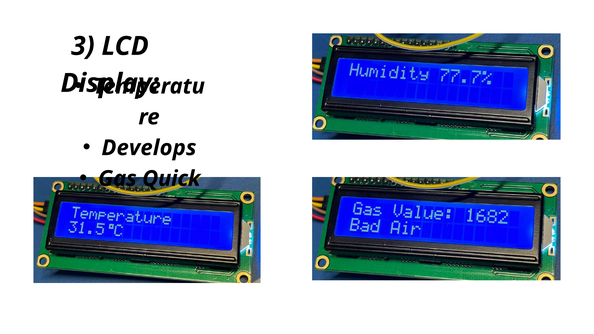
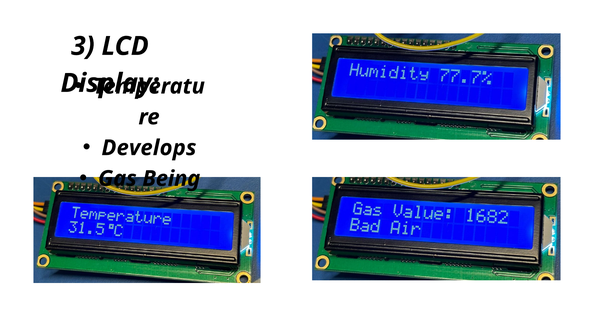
Quick: Quick -> Being
